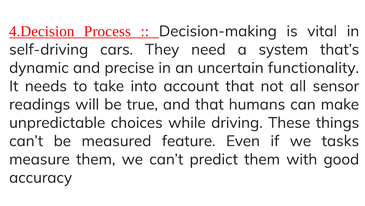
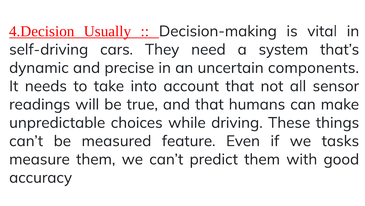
Process: Process -> Usually
functionality: functionality -> components
